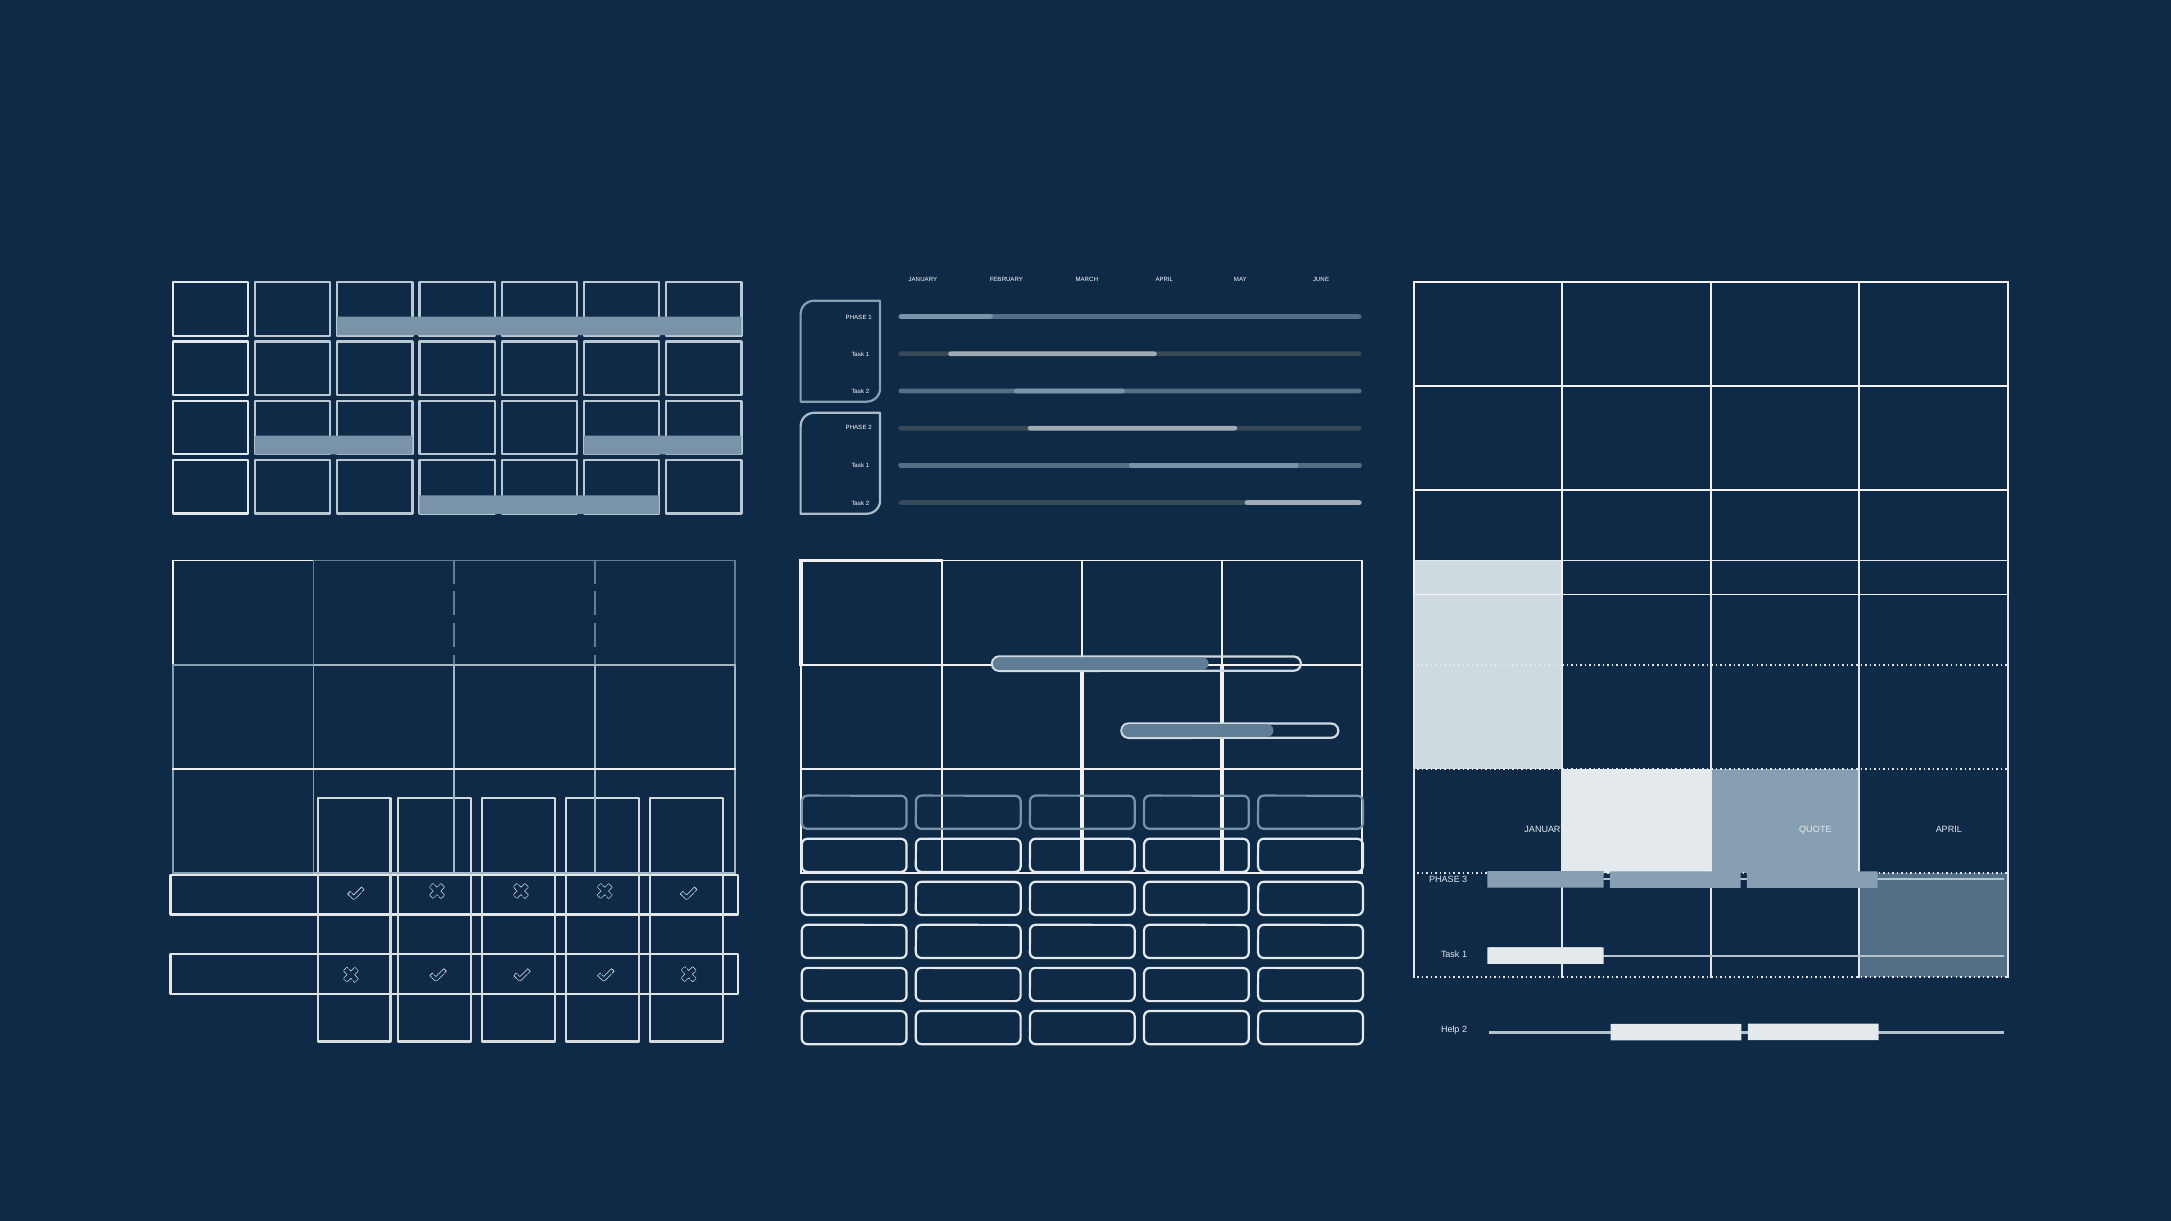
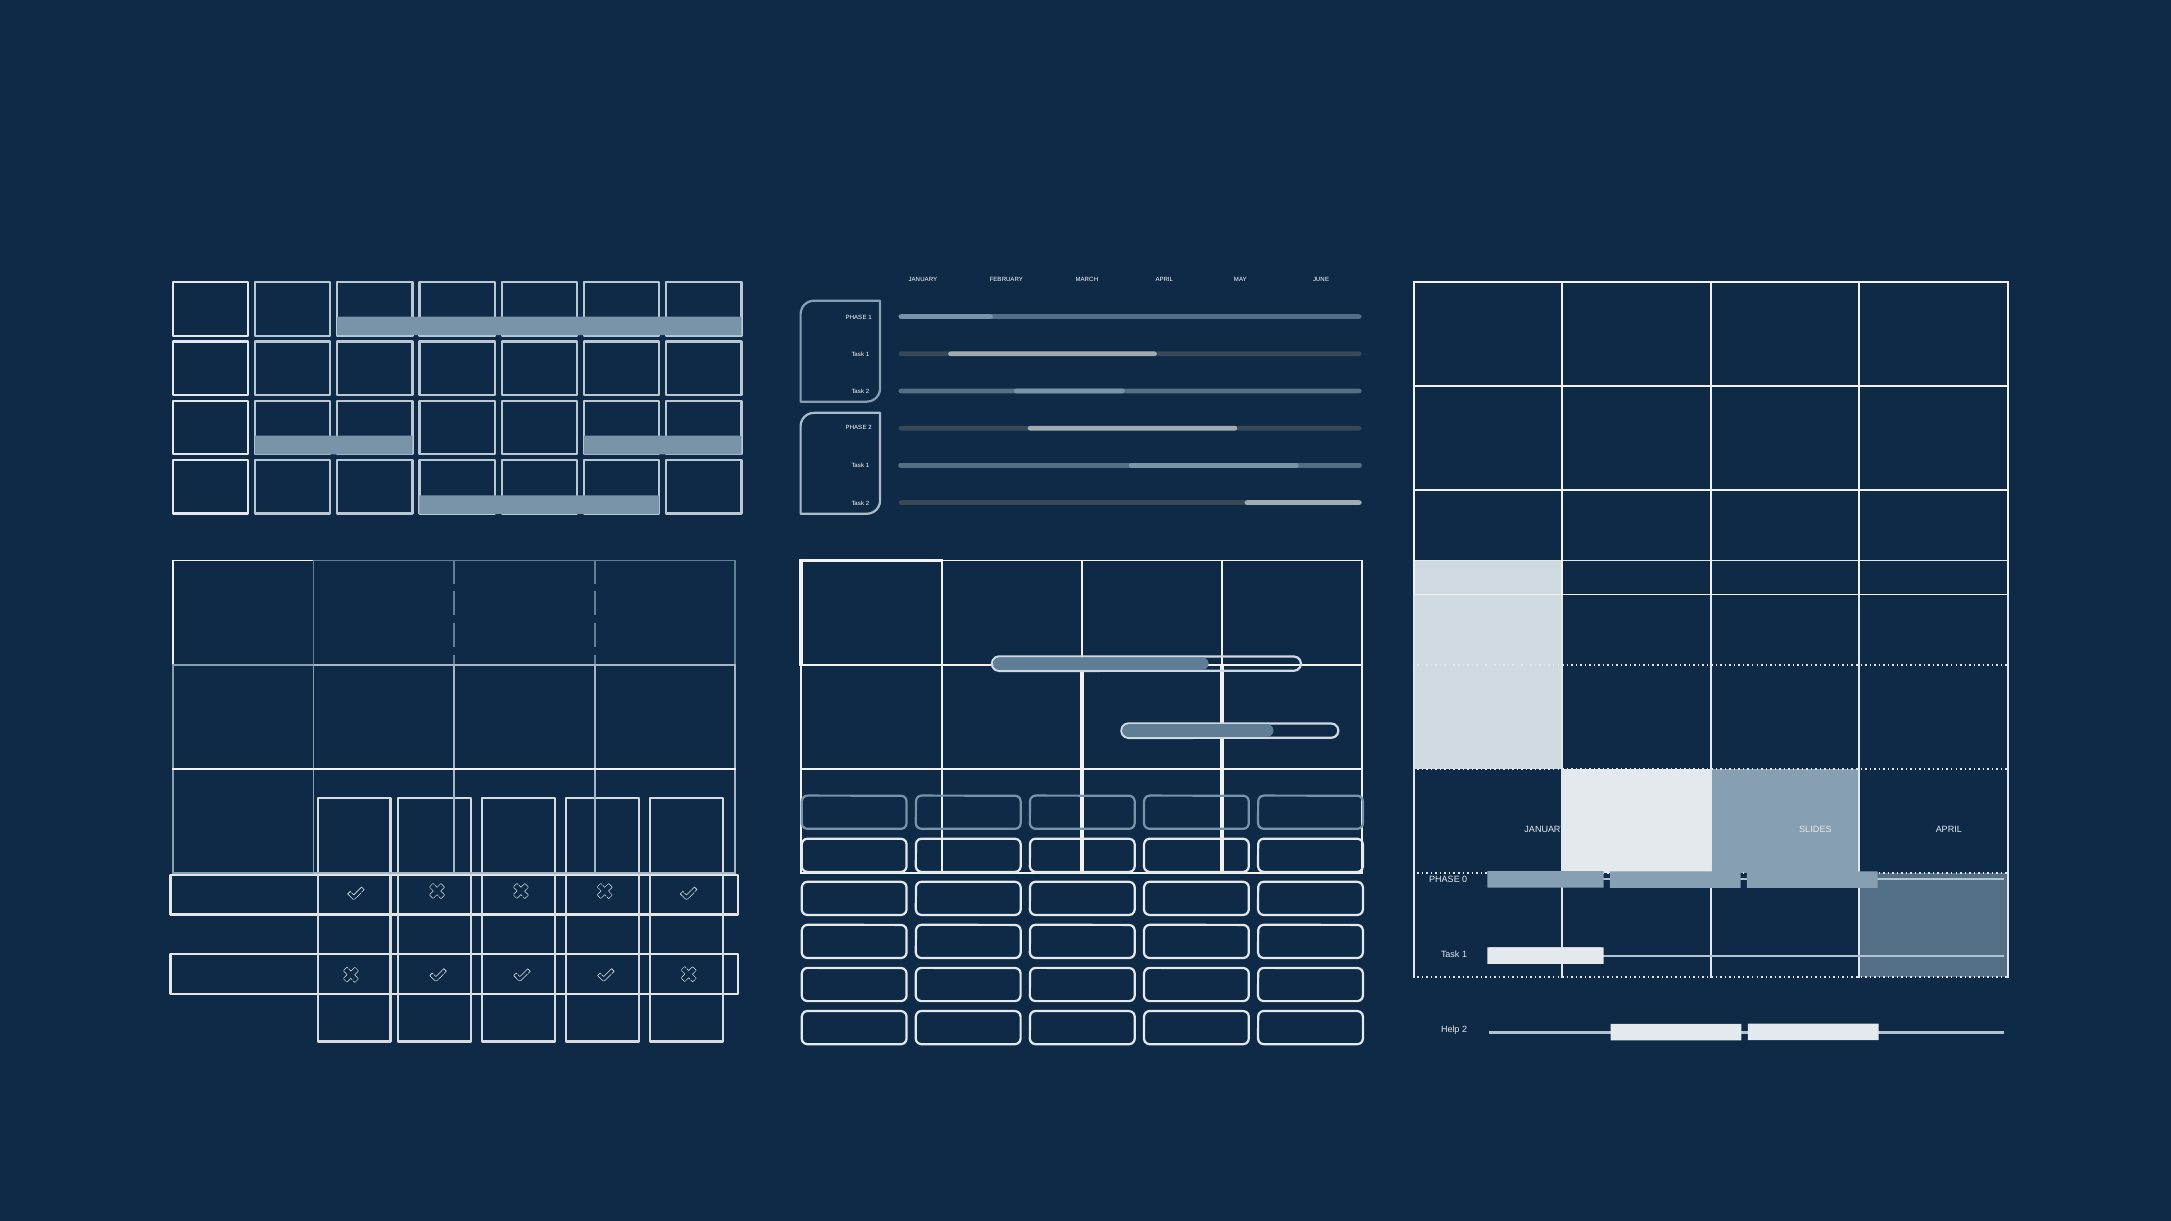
QUOTE: QUOTE -> SLIDES
3: 3 -> 0
